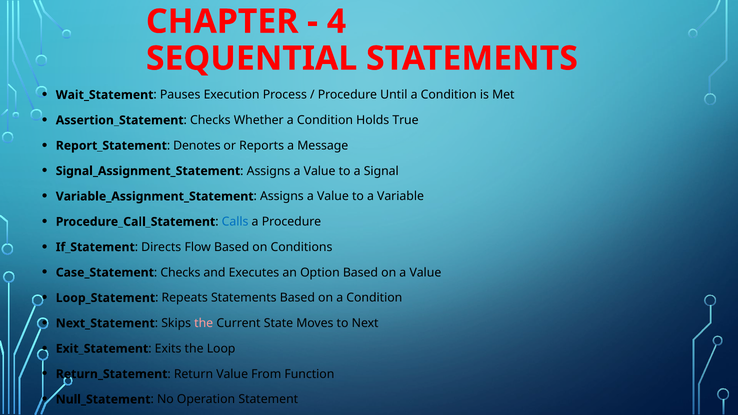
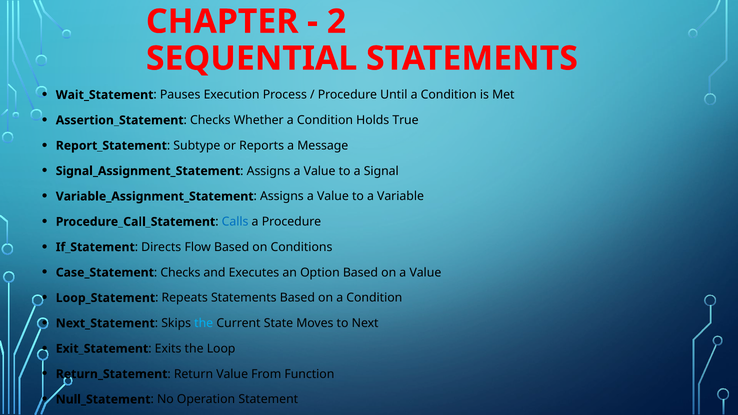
4: 4 -> 2
Denotes: Denotes -> Subtype
the at (204, 323) colour: pink -> light blue
